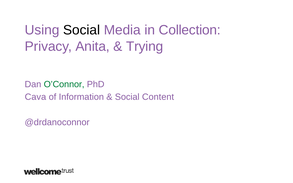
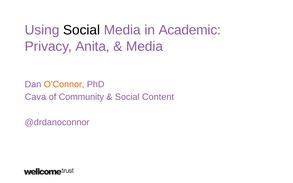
Collection: Collection -> Academic
Trying at (145, 46): Trying -> Media
O’Connor colour: green -> orange
Information: Information -> Community
